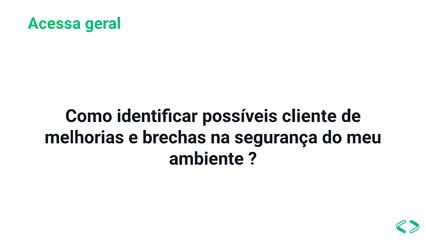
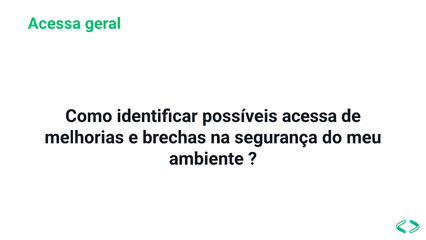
possíveis cliente: cliente -> acessa
